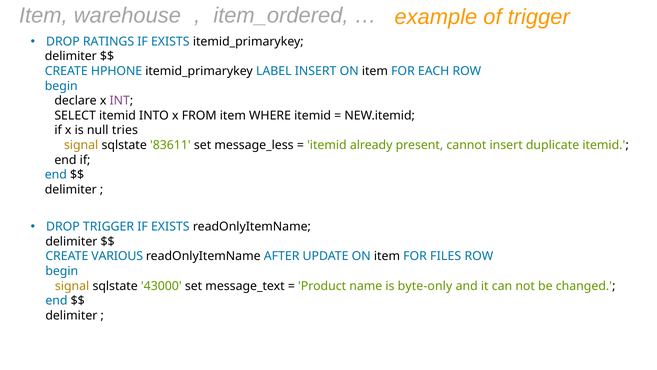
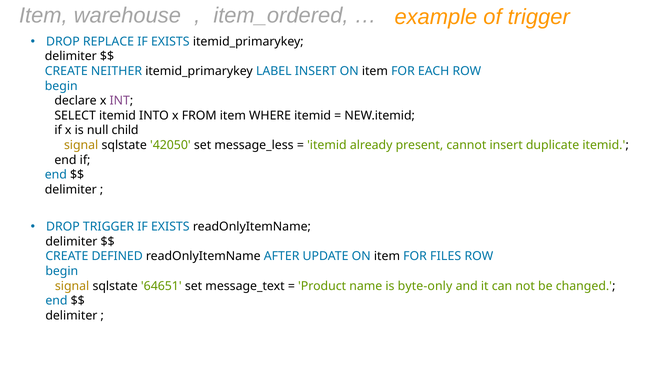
RATINGS: RATINGS -> REPLACE
HPHONE: HPHONE -> NEITHER
tries: tries -> child
83611: 83611 -> 42050
VARIOUS: VARIOUS -> DEFINED
43000: 43000 -> 64651
